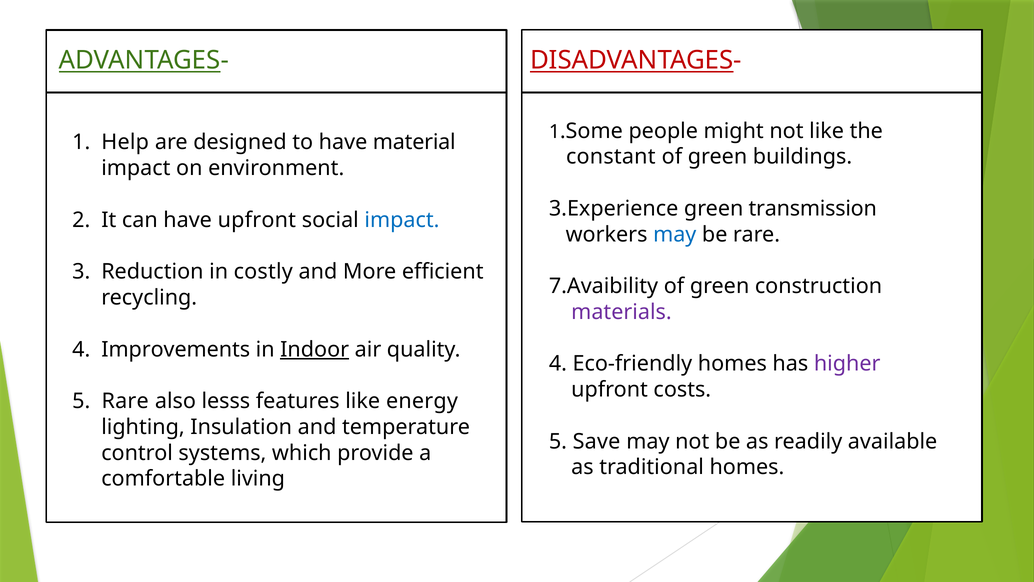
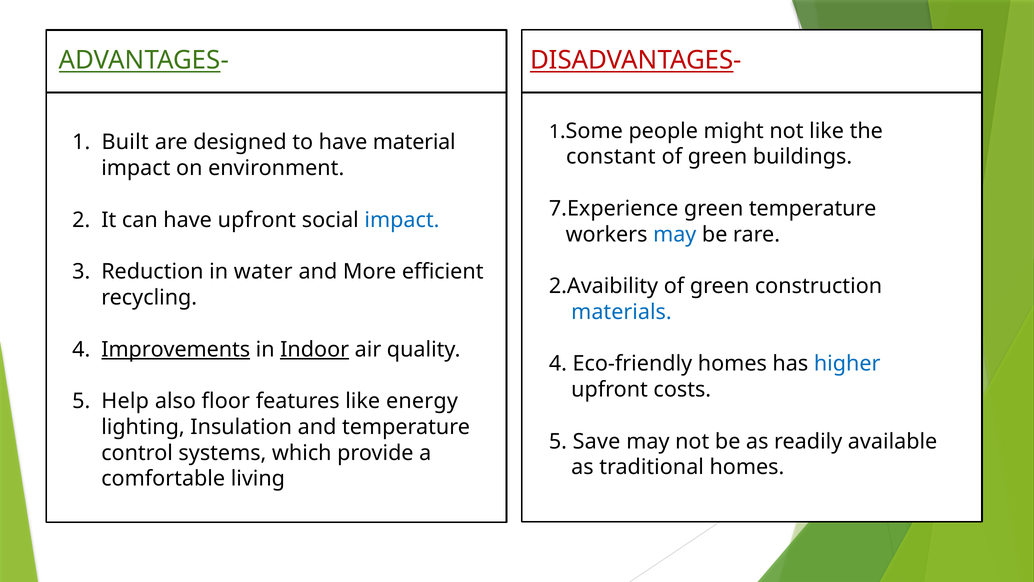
Help: Help -> Built
3.Experience: 3.Experience -> 7.Experience
green transmission: transmission -> temperature
costly: costly -> water
7.Avaibility: 7.Avaibility -> 2.Avaibility
materials colour: purple -> blue
Improvements underline: none -> present
higher colour: purple -> blue
5 Rare: Rare -> Help
lesss: lesss -> floor
